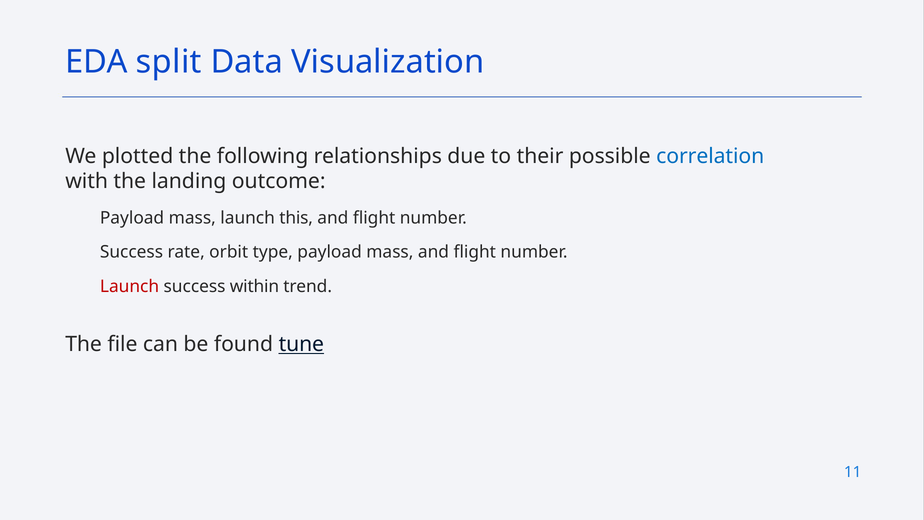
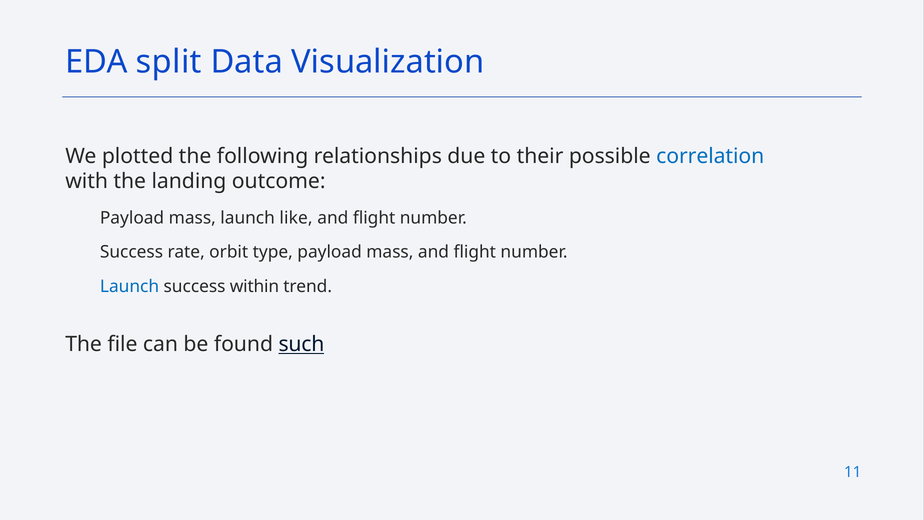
this: this -> like
Launch at (130, 286) colour: red -> blue
tune: tune -> such
